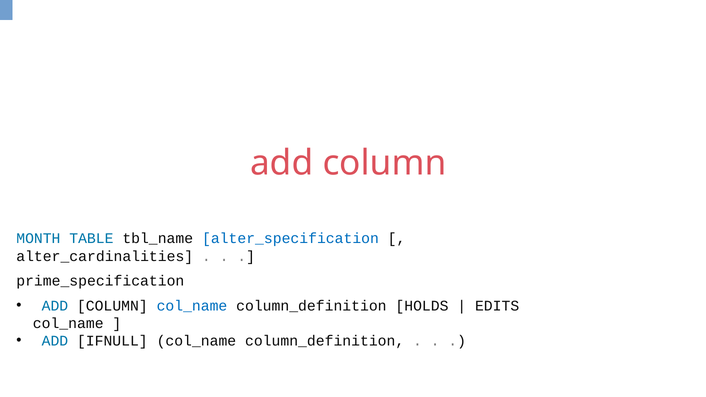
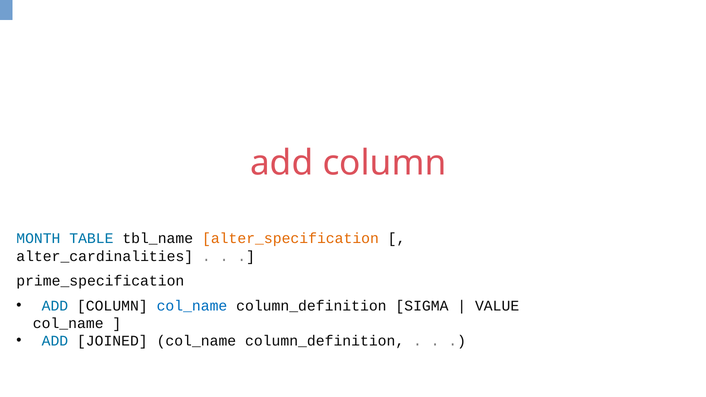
alter_specification colour: blue -> orange
HOLDS: HOLDS -> SIGMA
EDITS: EDITS -> VALUE
IFNULL: IFNULL -> JOINED
